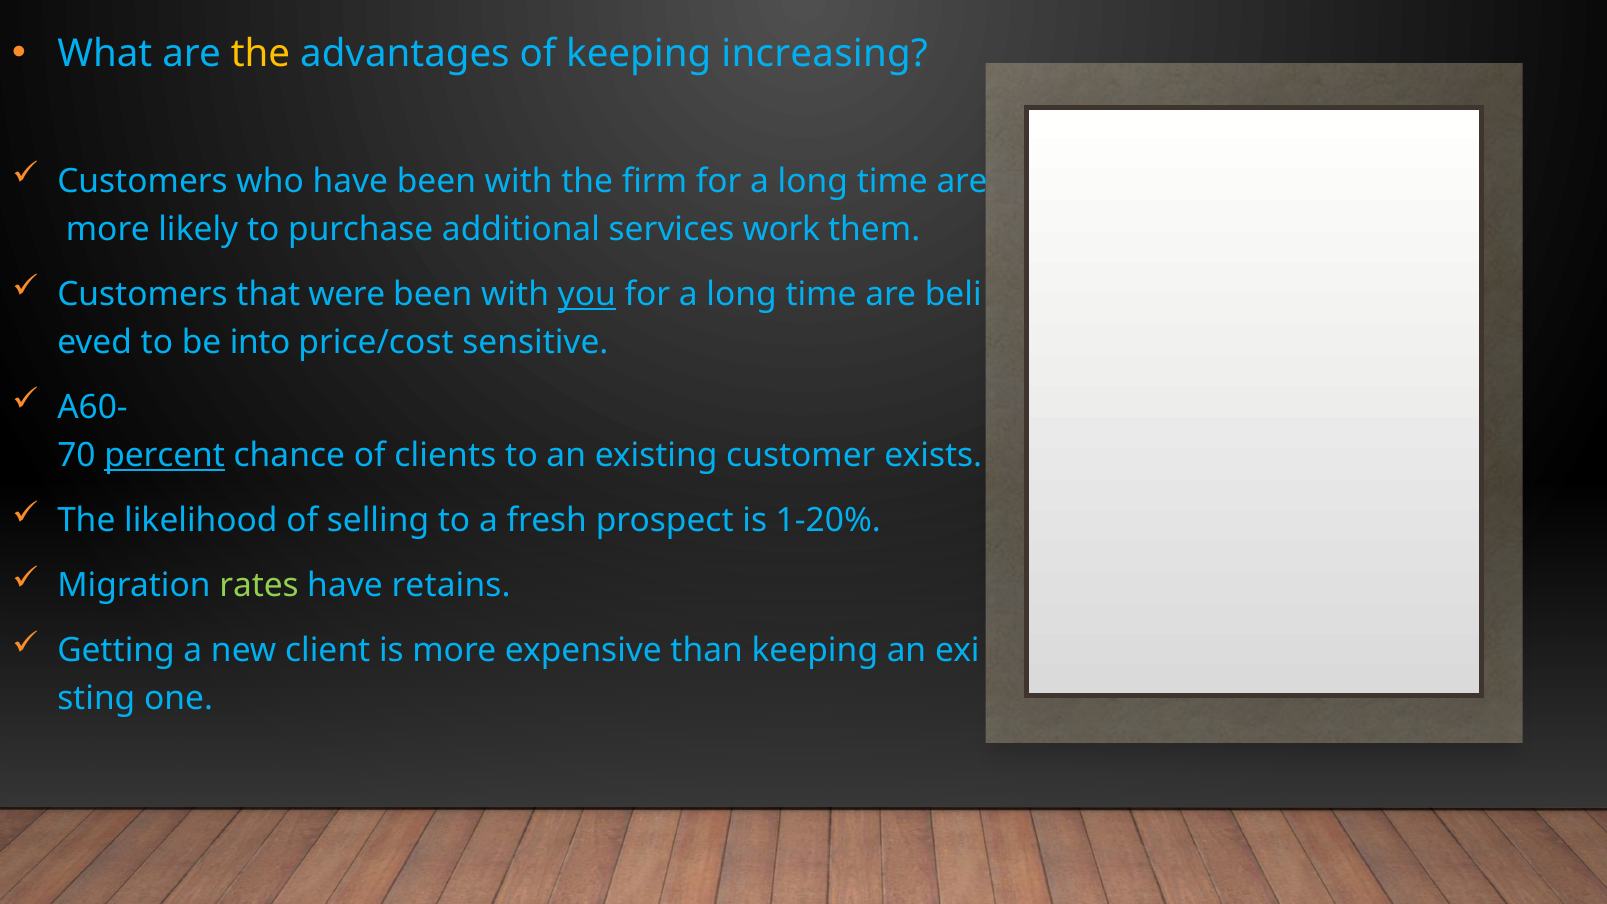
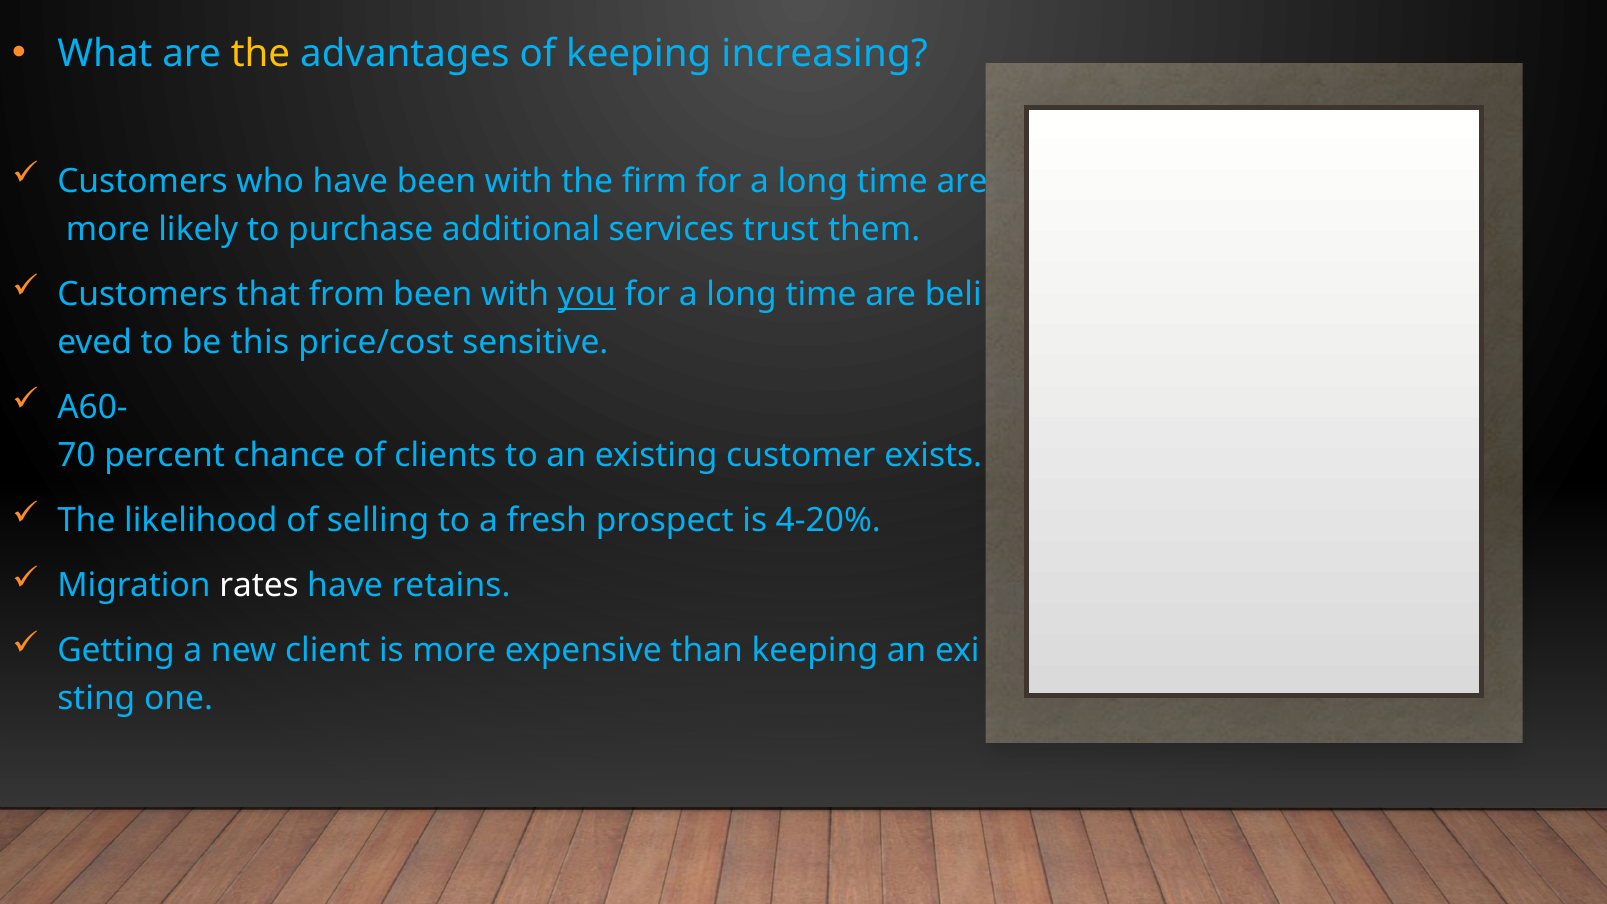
work: work -> trust
were: were -> from
into: into -> this
percent underline: present -> none
1-20%: 1-20% -> 4-20%
rates colour: light green -> white
